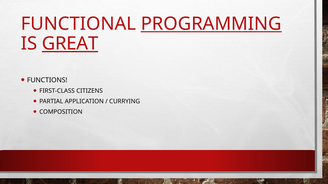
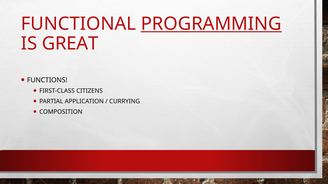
GREAT underline: present -> none
